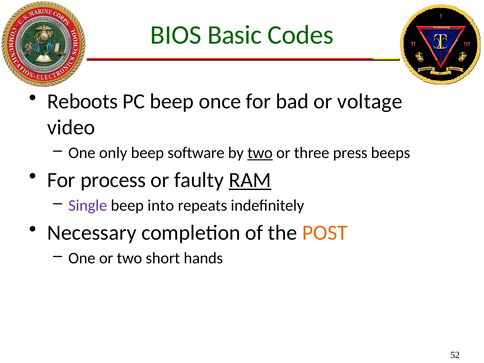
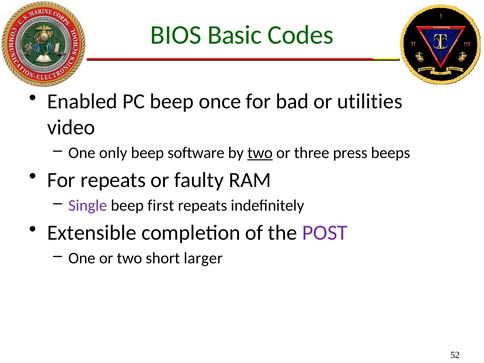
Reboots: Reboots -> Enabled
voltage: voltage -> utilities
For process: process -> repeats
RAM underline: present -> none
into: into -> first
Necessary: Necessary -> Extensible
POST colour: orange -> purple
hands: hands -> larger
